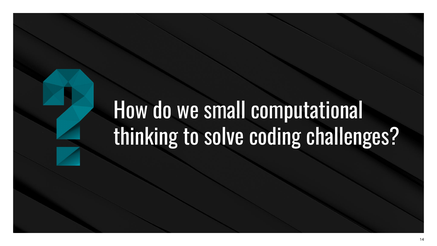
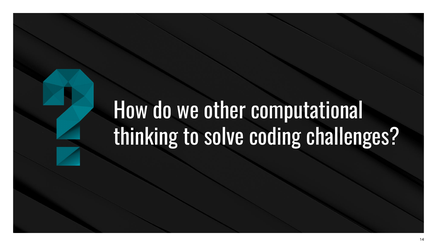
small: small -> other
